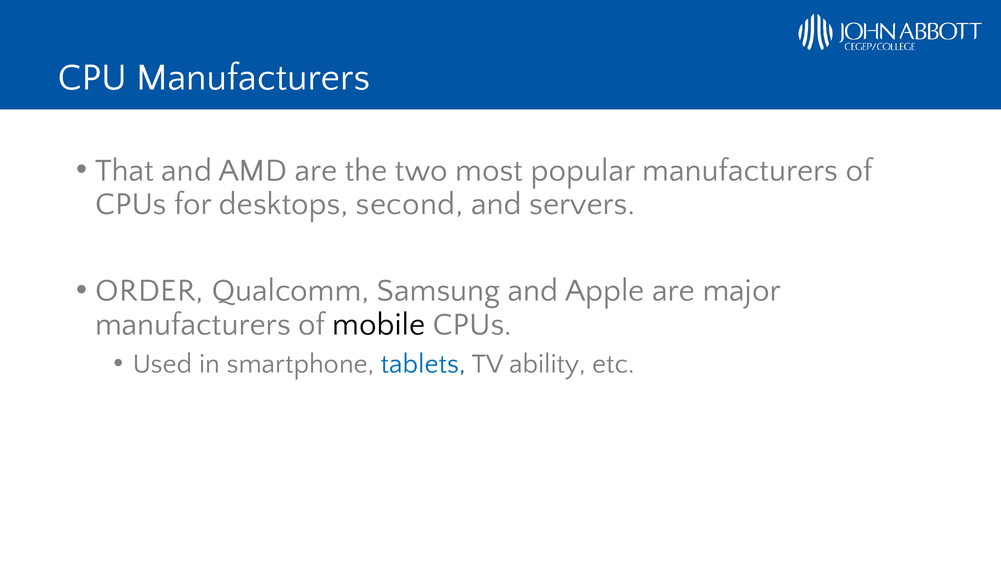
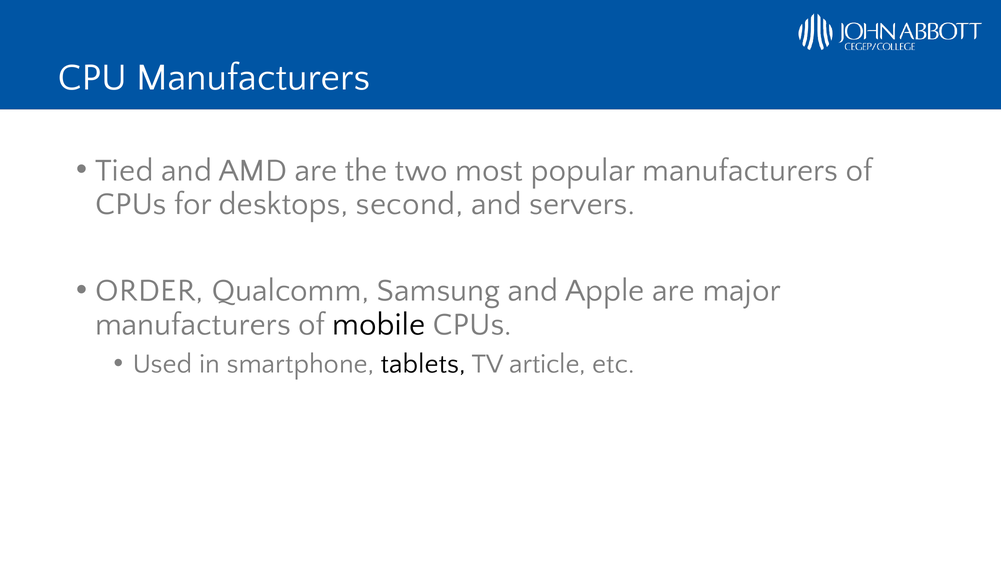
That: That -> Tied
tablets colour: blue -> black
ability: ability -> article
